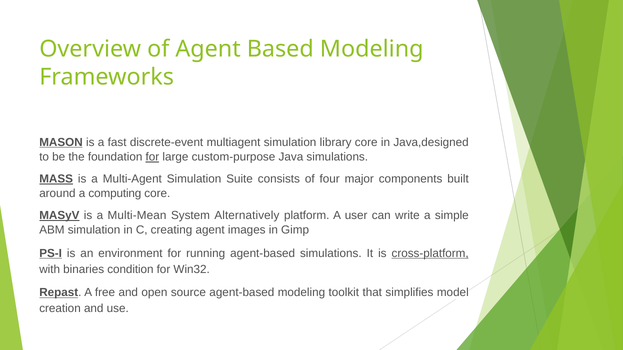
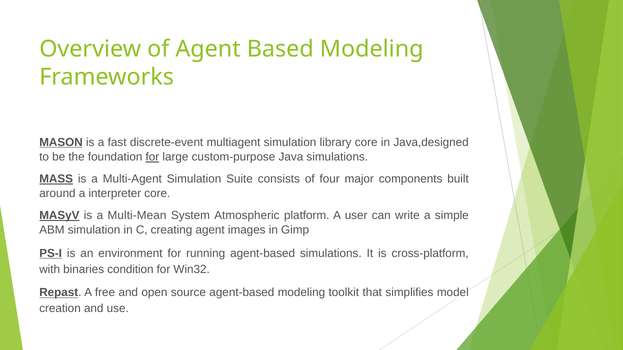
computing: computing -> interpreter
Alternatively: Alternatively -> Atmospheric
cross-platform underline: present -> none
